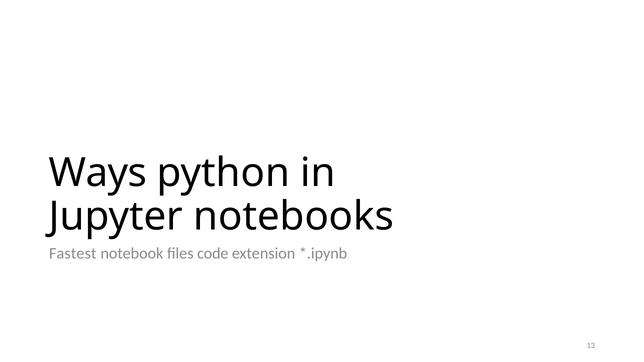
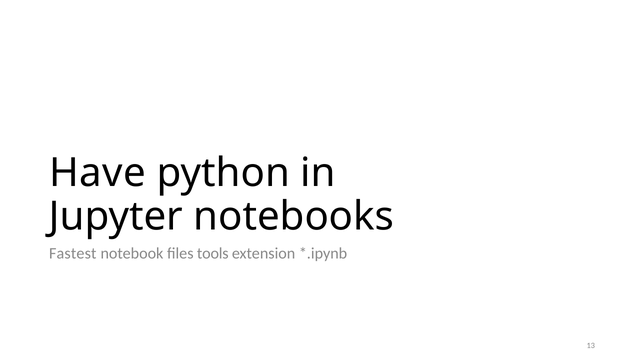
Ways: Ways -> Have
code: code -> tools
